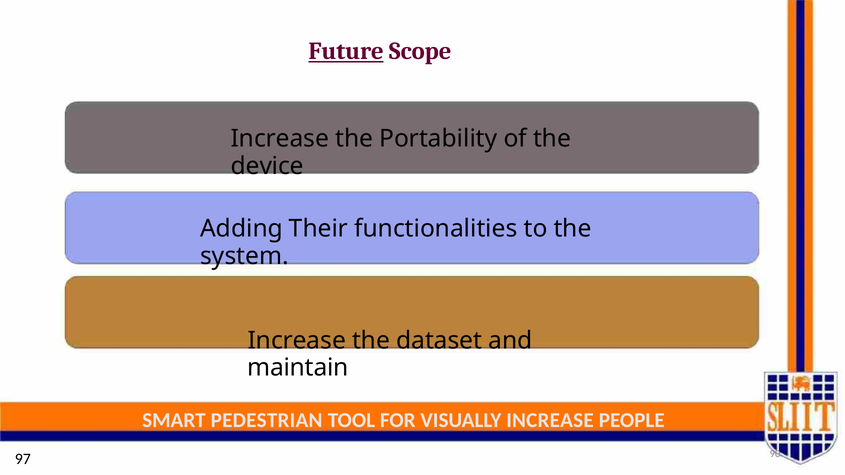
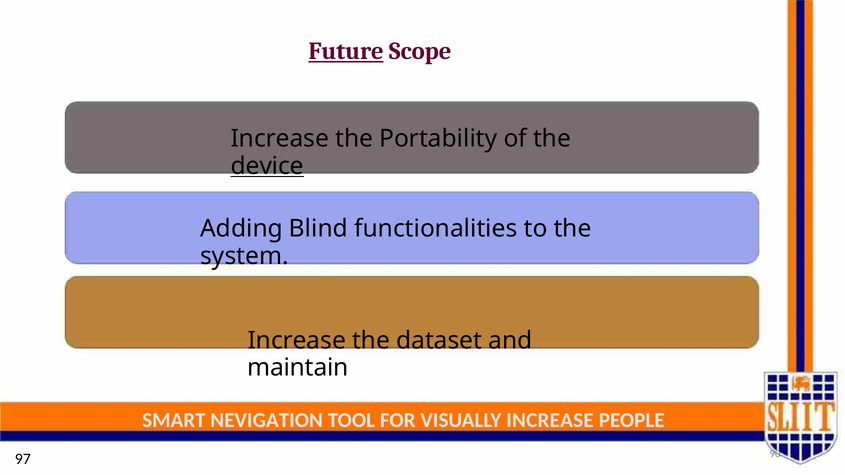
device underline: none -> present
Their: Their -> Blind
PEDESTRIAN: PEDESTRIAN -> NEVIGATION
